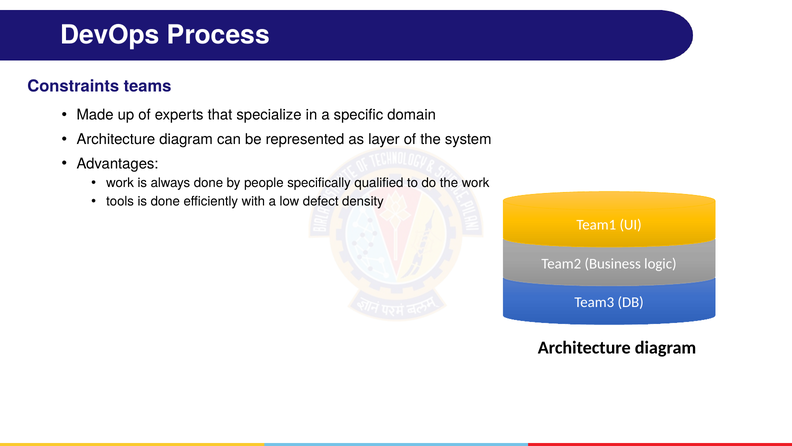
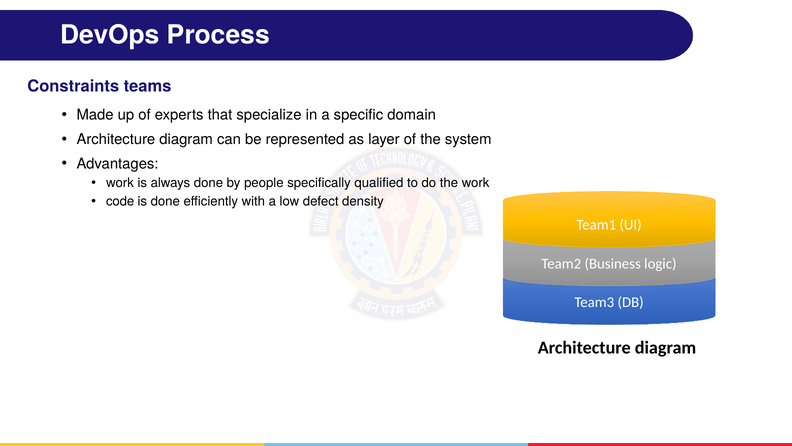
tools: tools -> code
